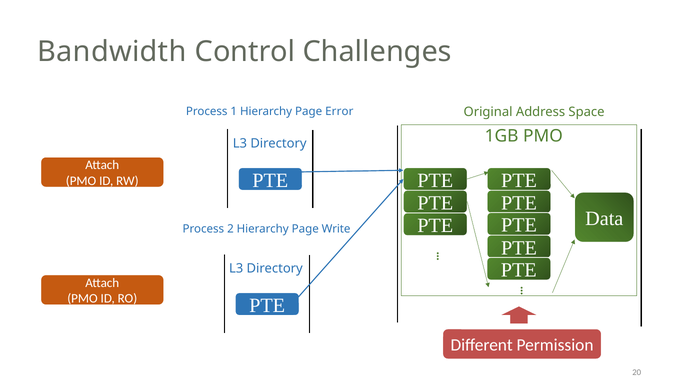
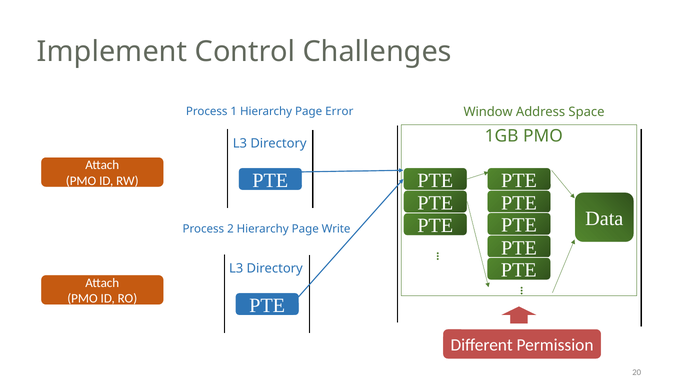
Bandwidth: Bandwidth -> Implement
Original: Original -> Window
